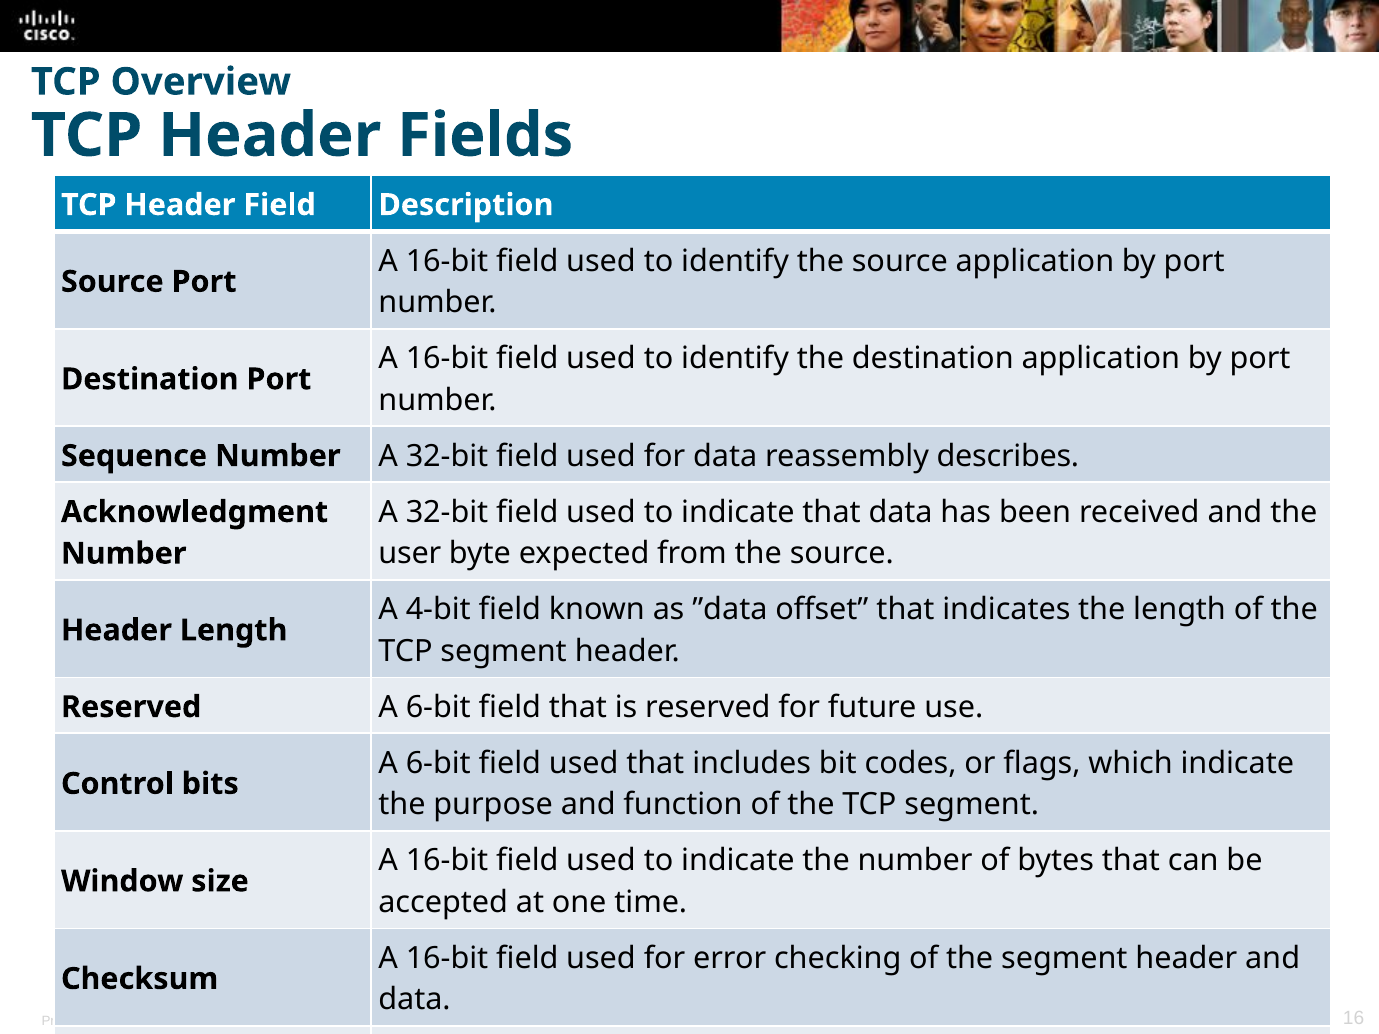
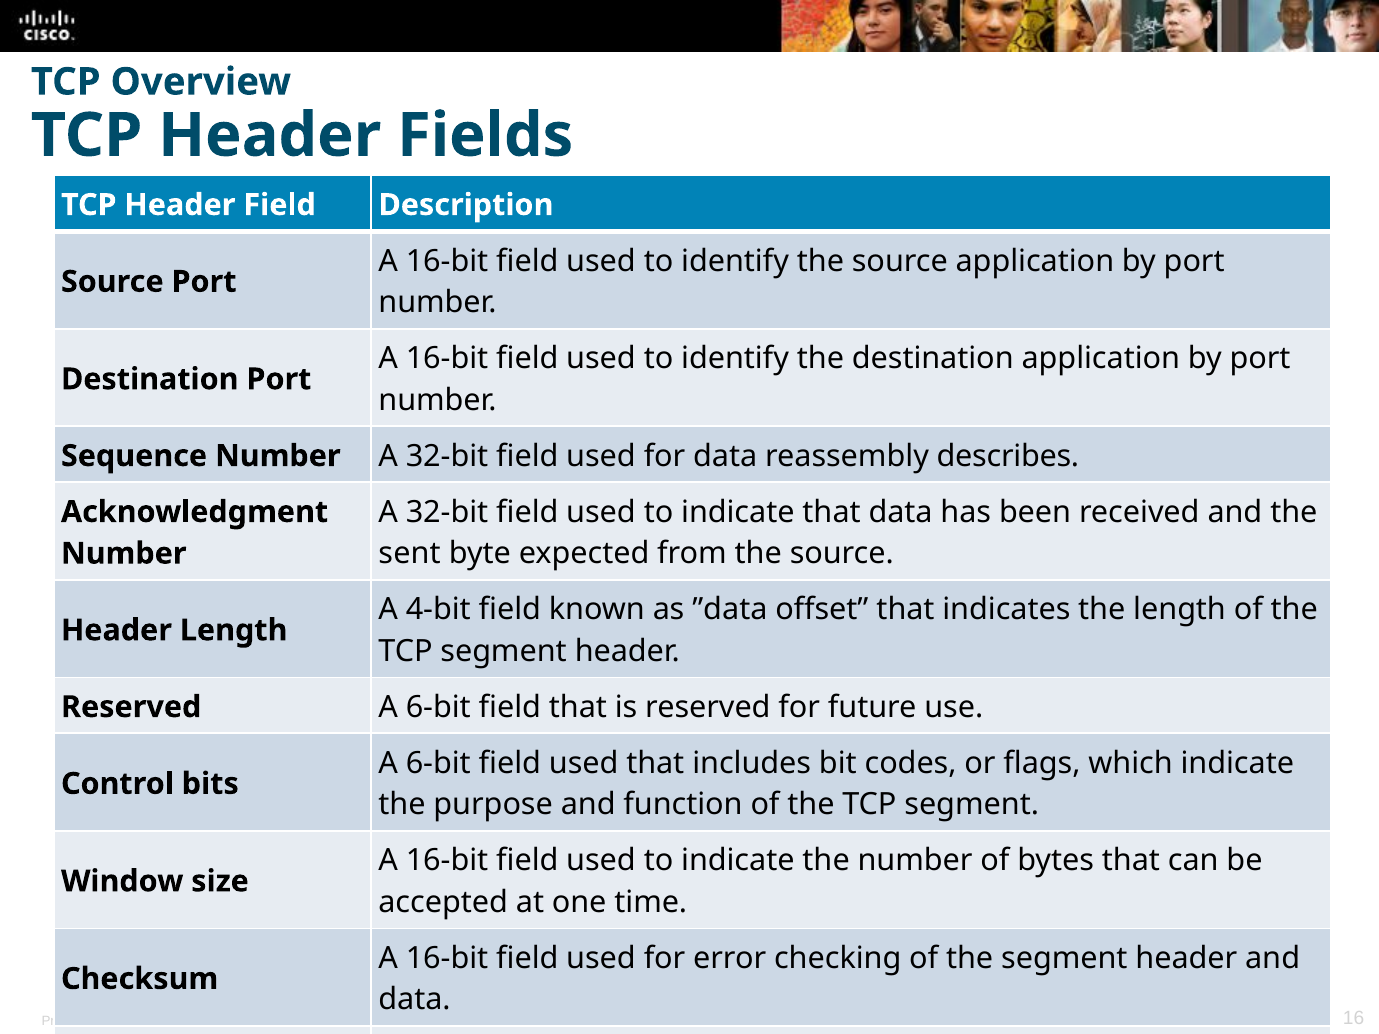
user: user -> sent
